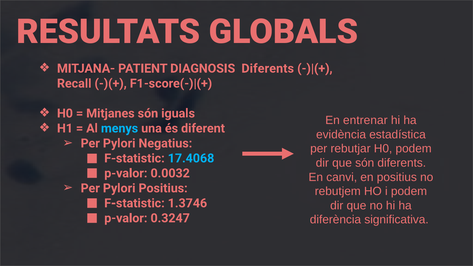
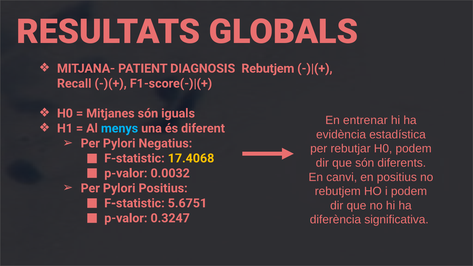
DIAGNOSIS Diferents: Diferents -> Rebutjem
17.4068 colour: light blue -> yellow
1.3746: 1.3746 -> 5.6751
